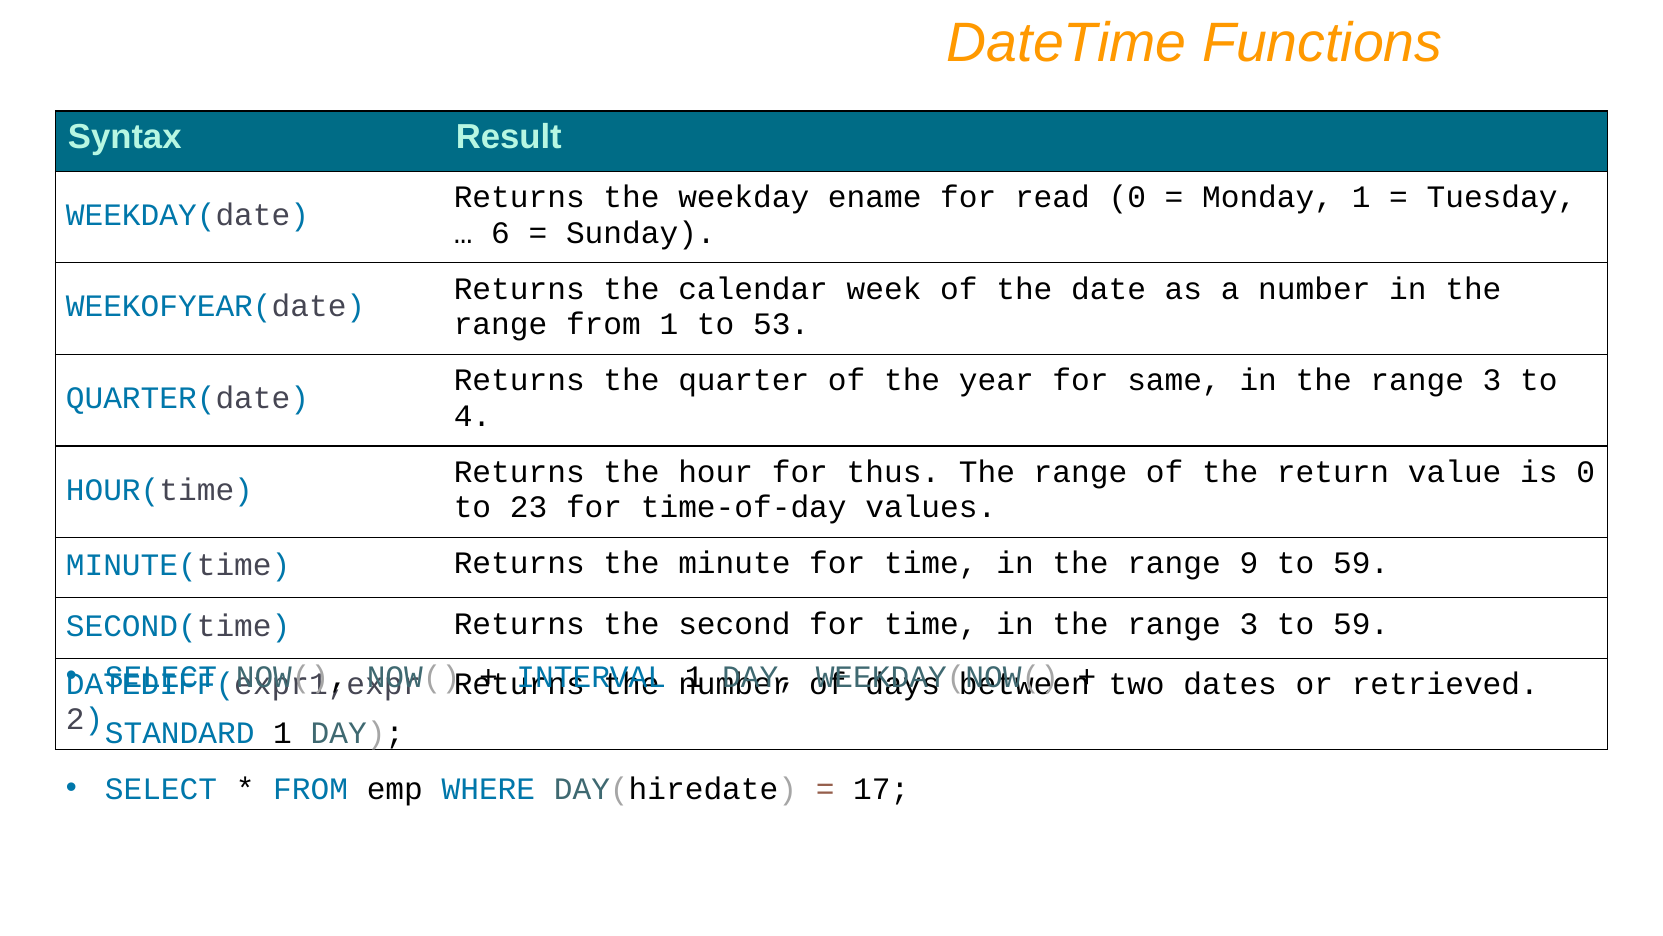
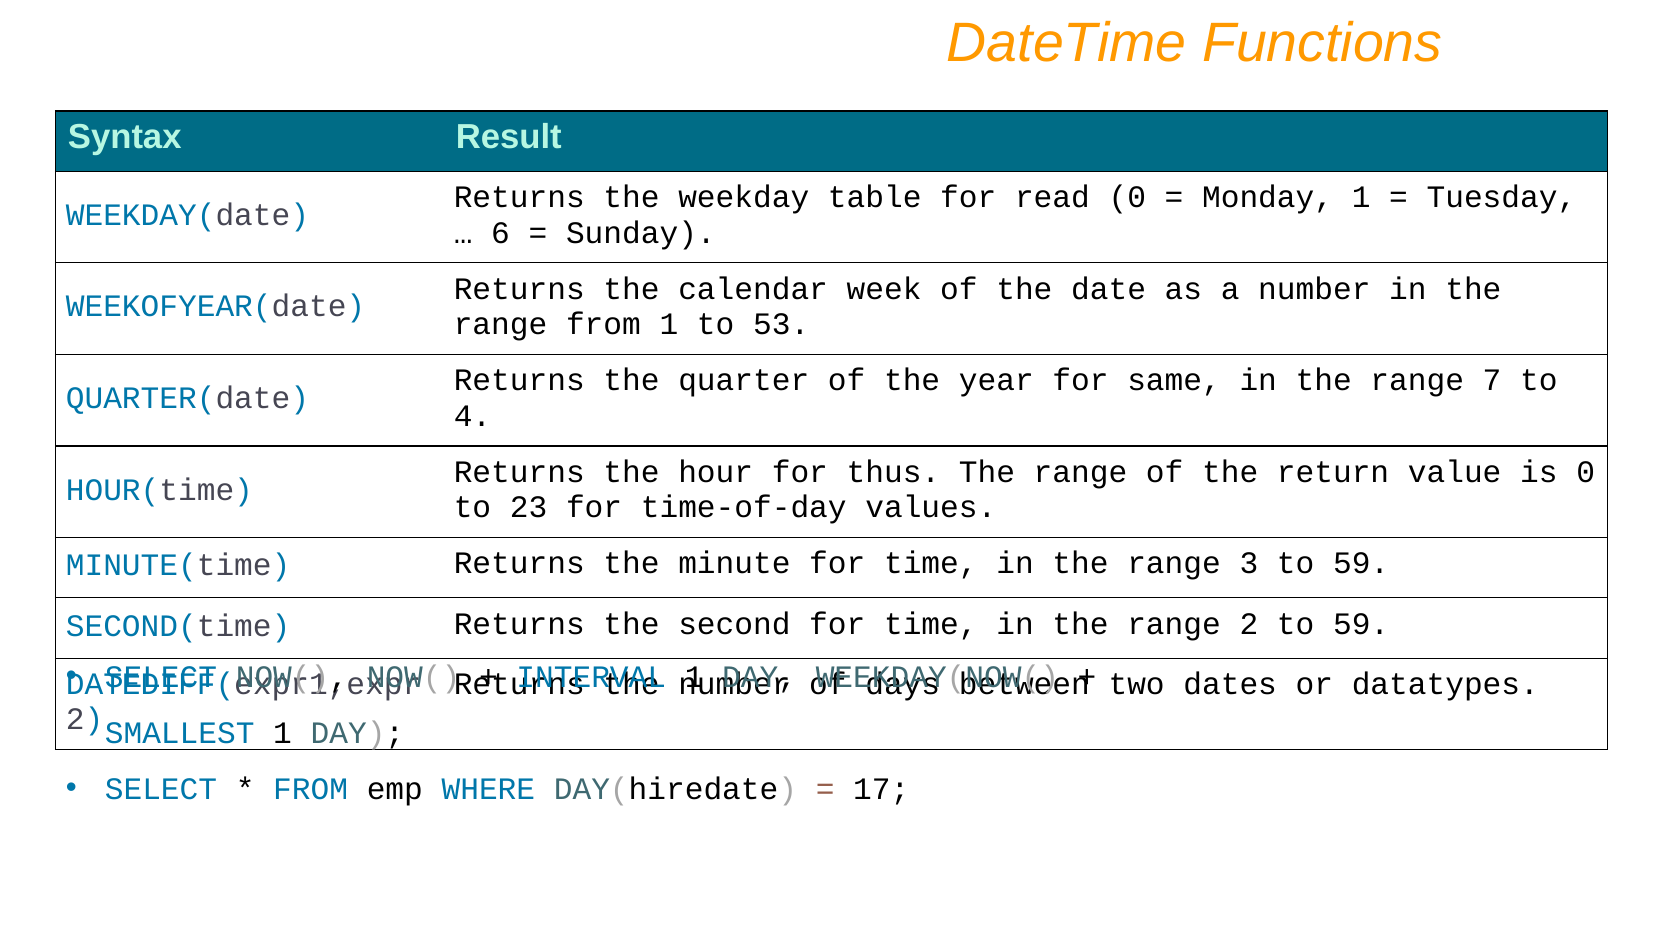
ename: ename -> table
3 at (1492, 380): 3 -> 7
9: 9 -> 3
3 at (1249, 624): 3 -> 2
retrieved: retrieved -> datatypes
STANDARD: STANDARD -> SMALLEST
